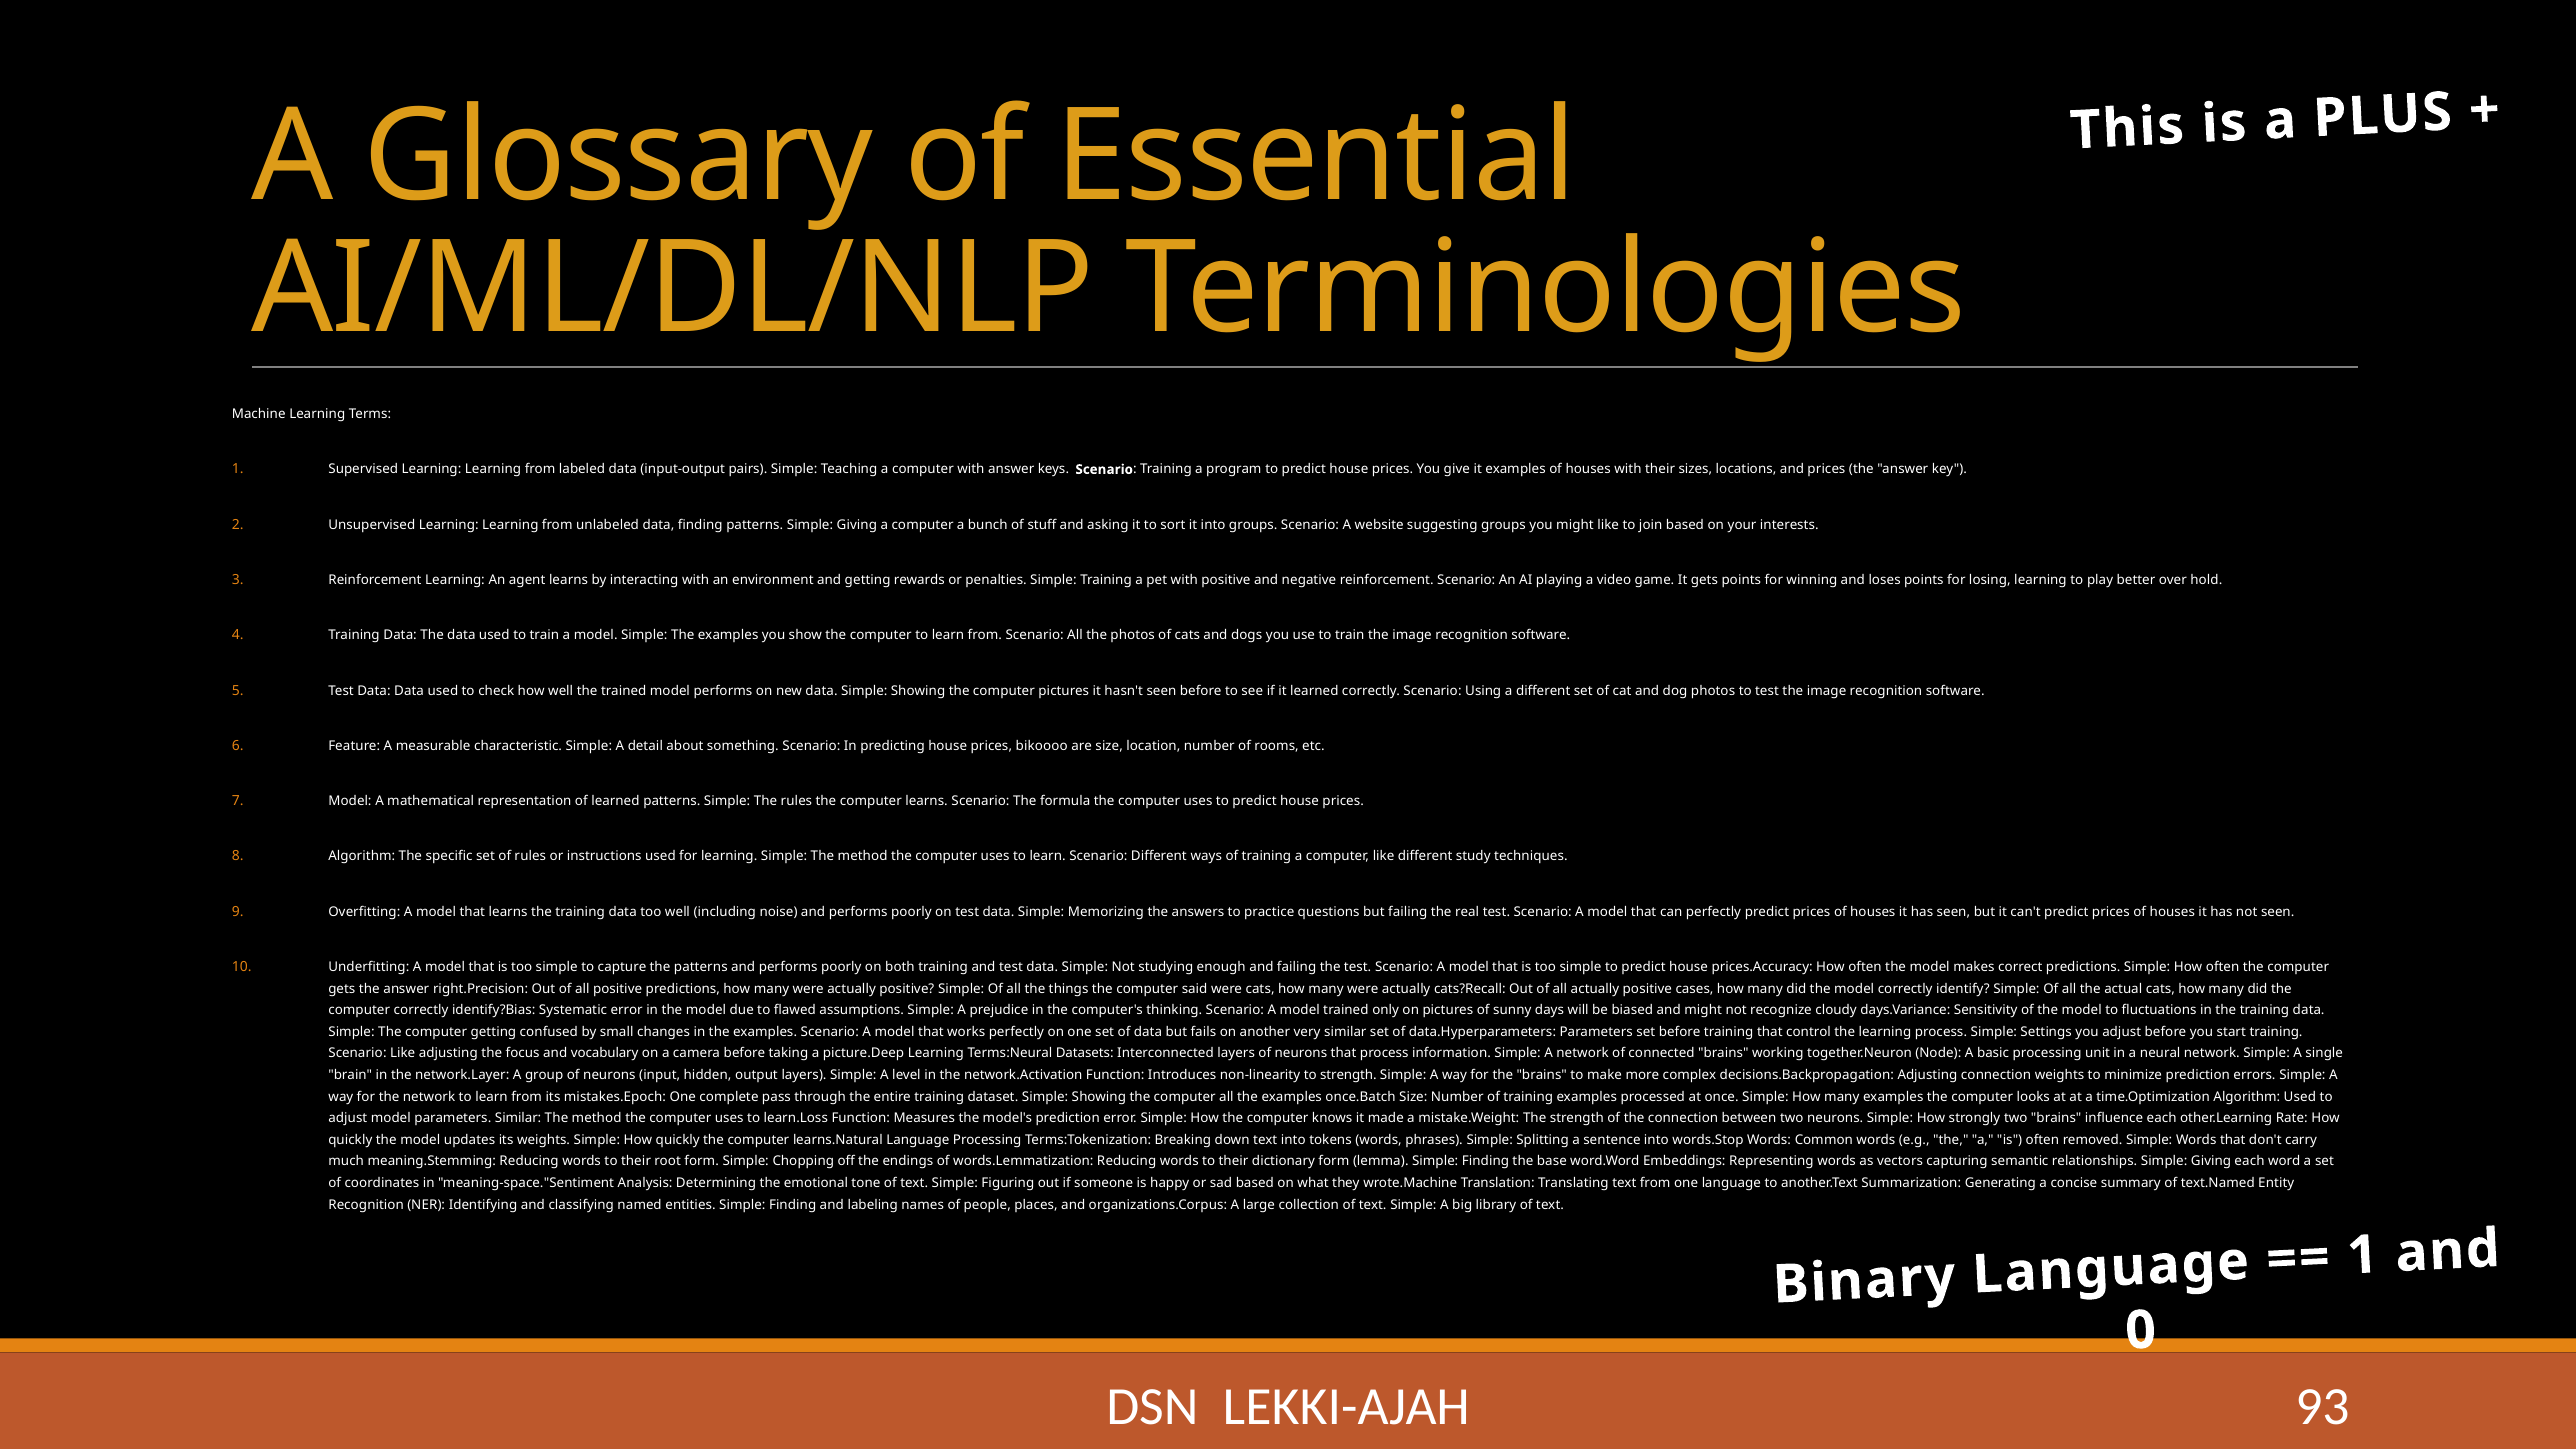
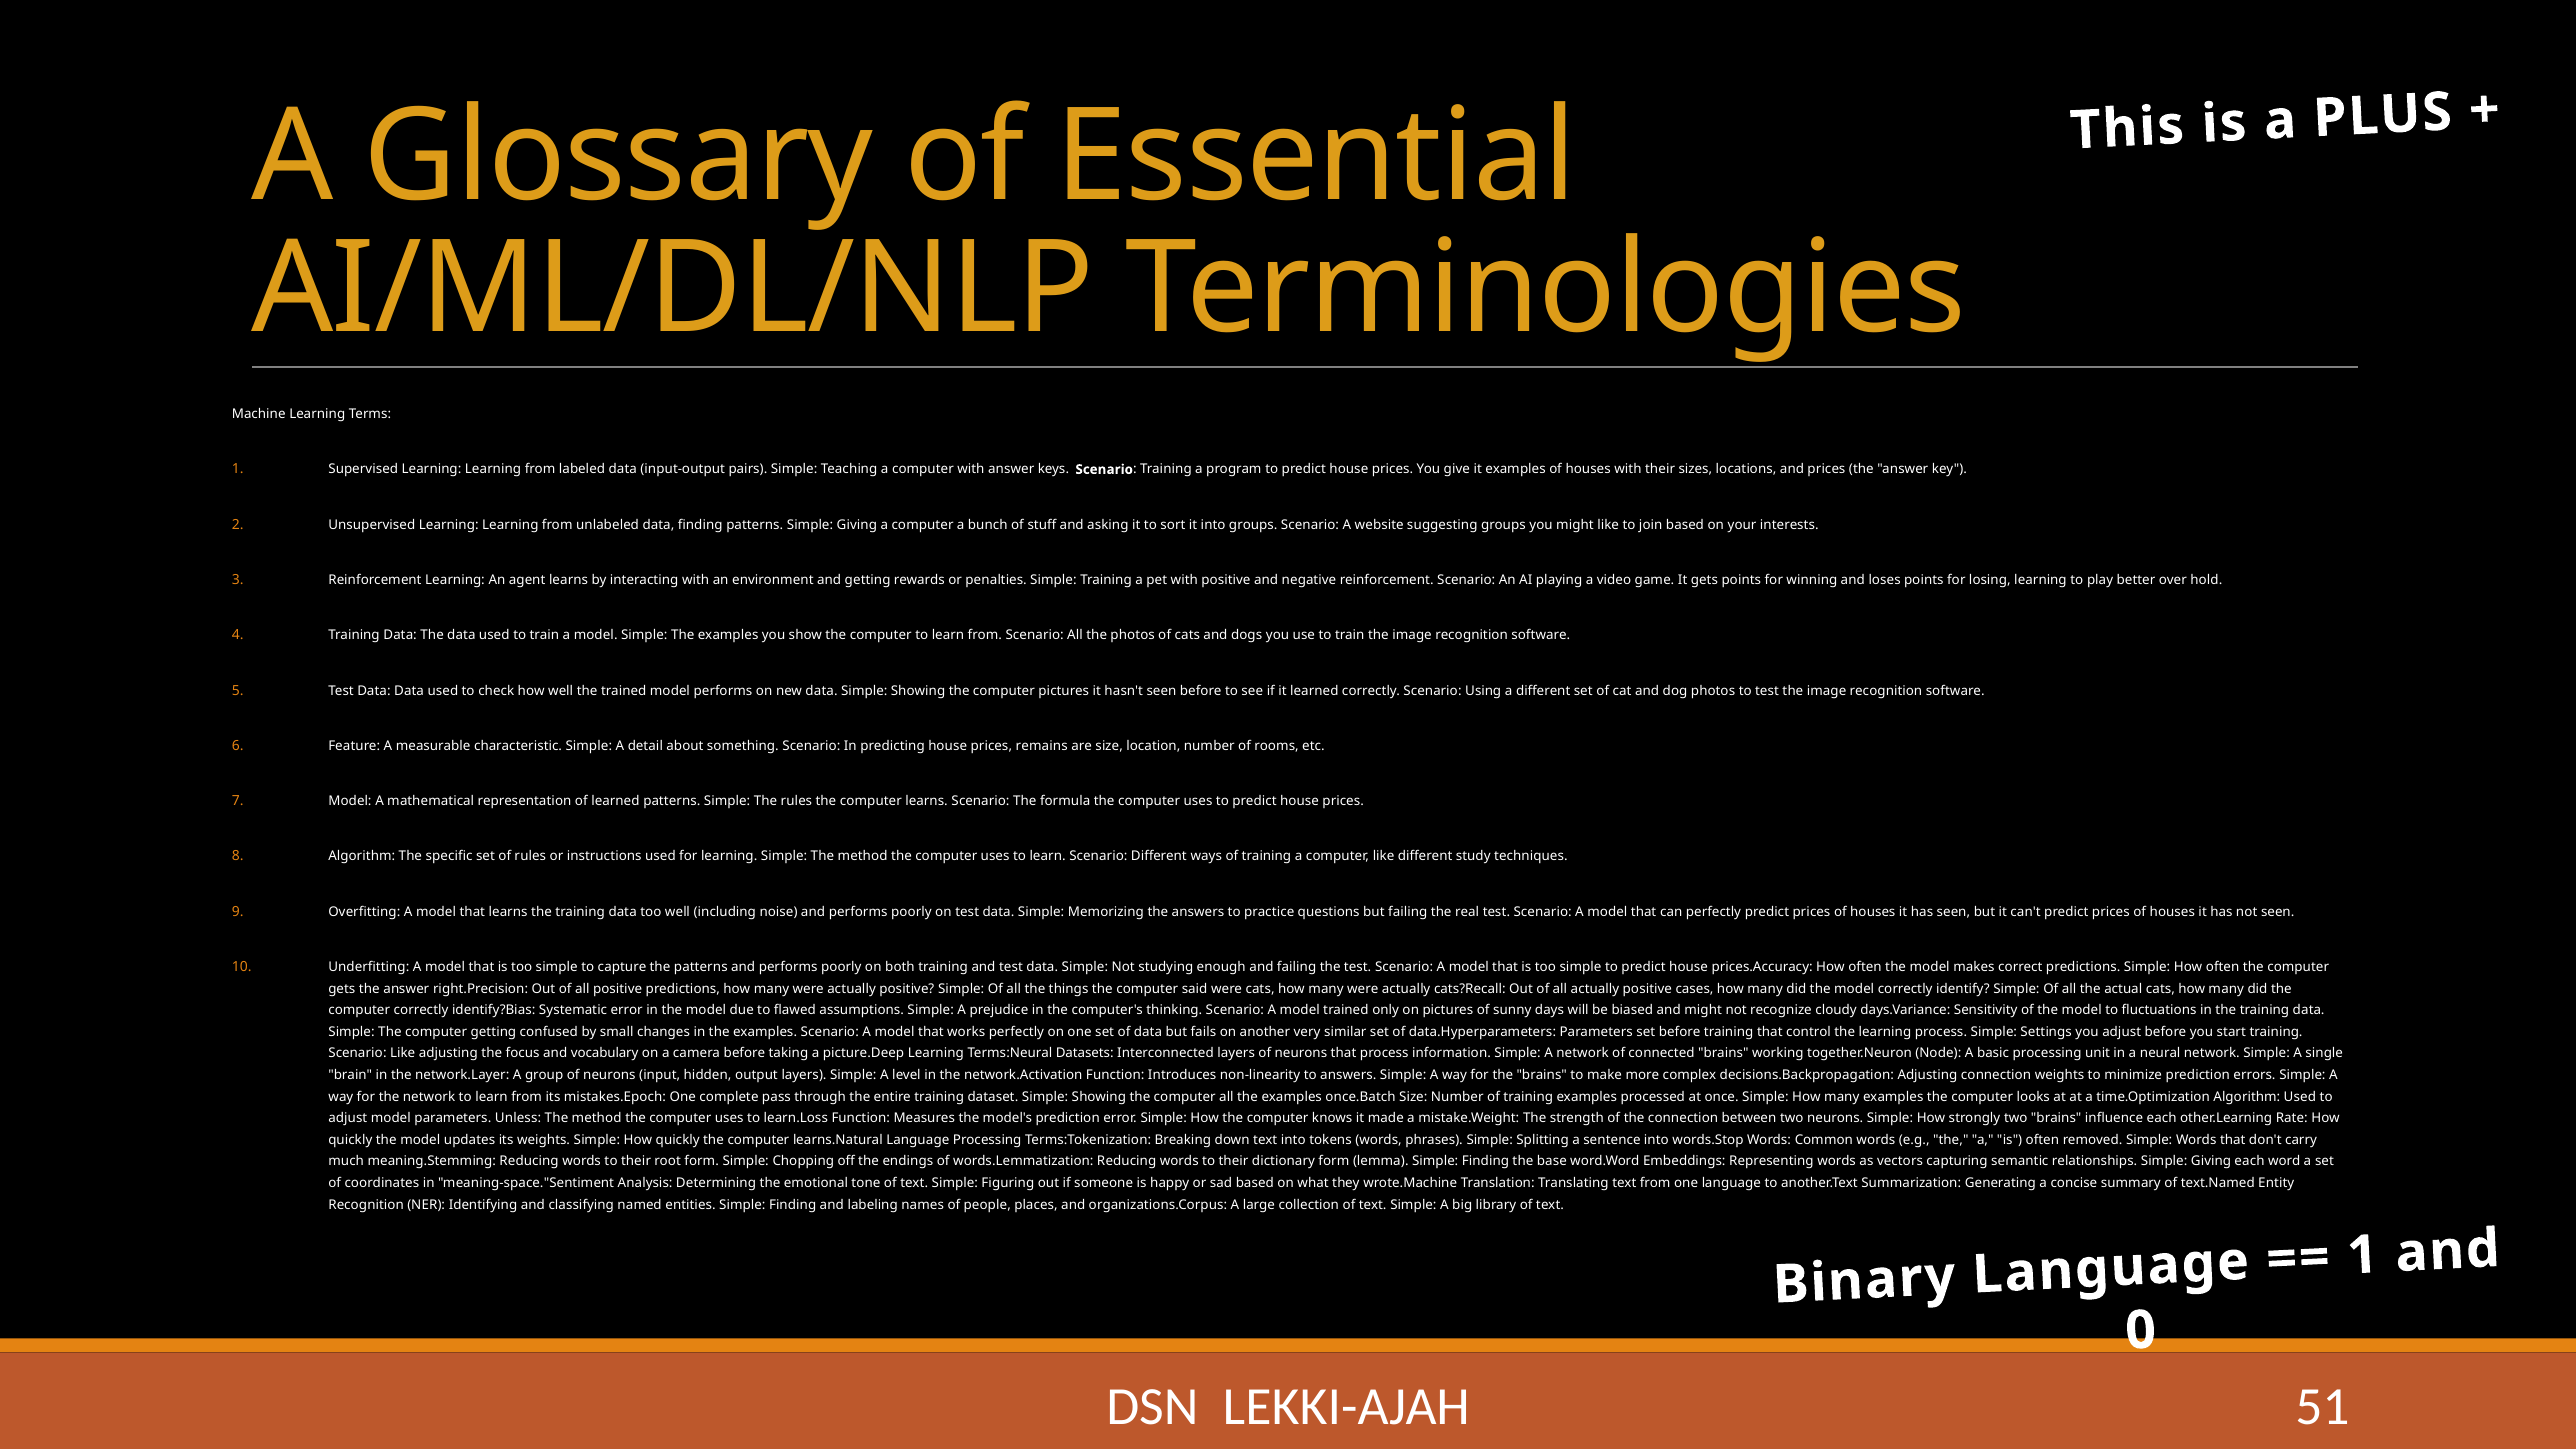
bikoooo: bikoooo -> remains
to strength: strength -> answers
parameters Similar: Similar -> Unless
93: 93 -> 51
